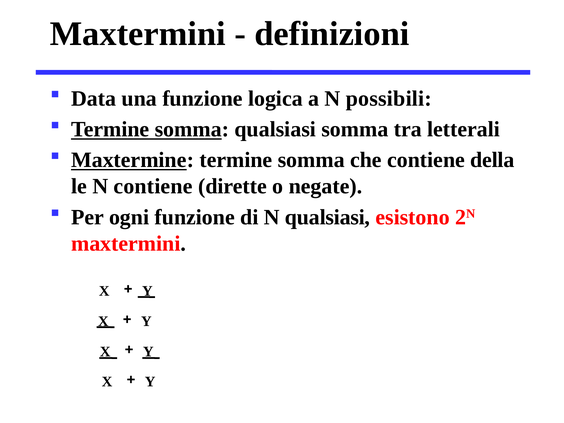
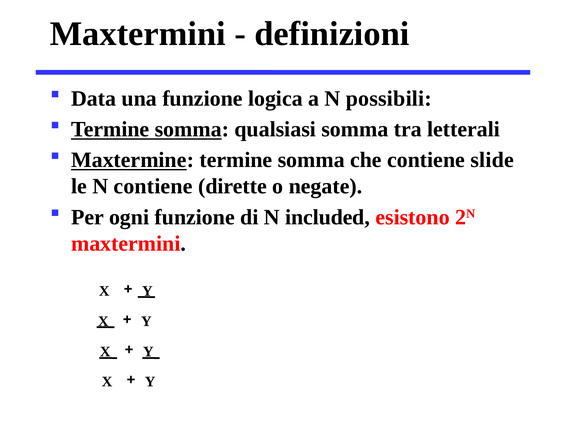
della: della -> slide
N qualsiasi: qualsiasi -> included
